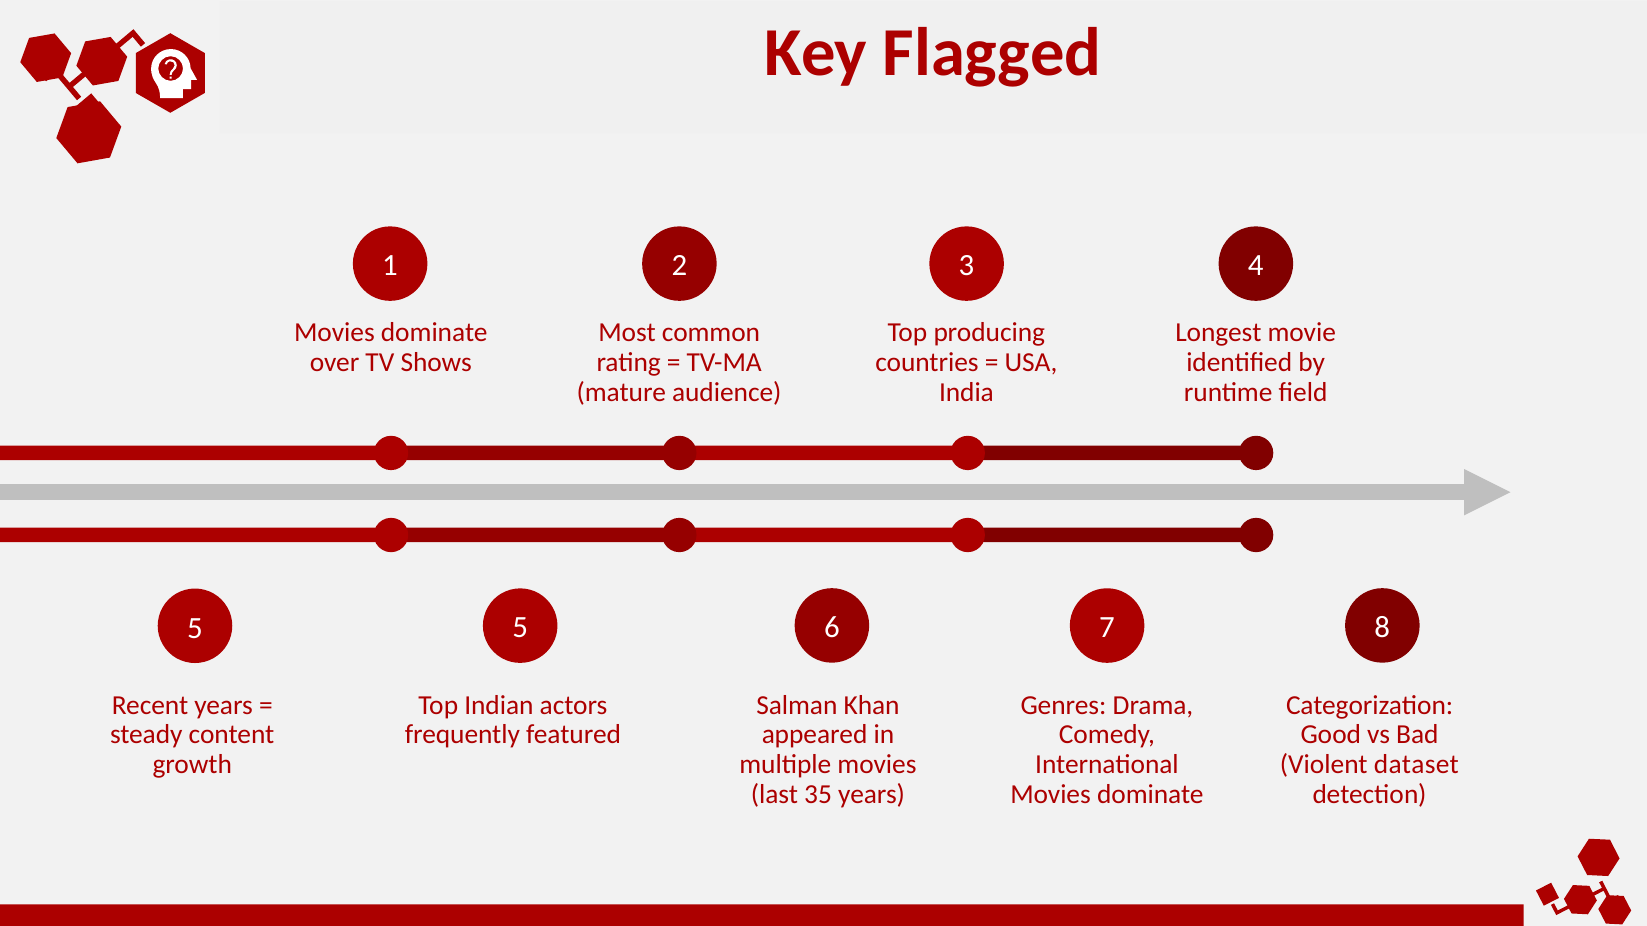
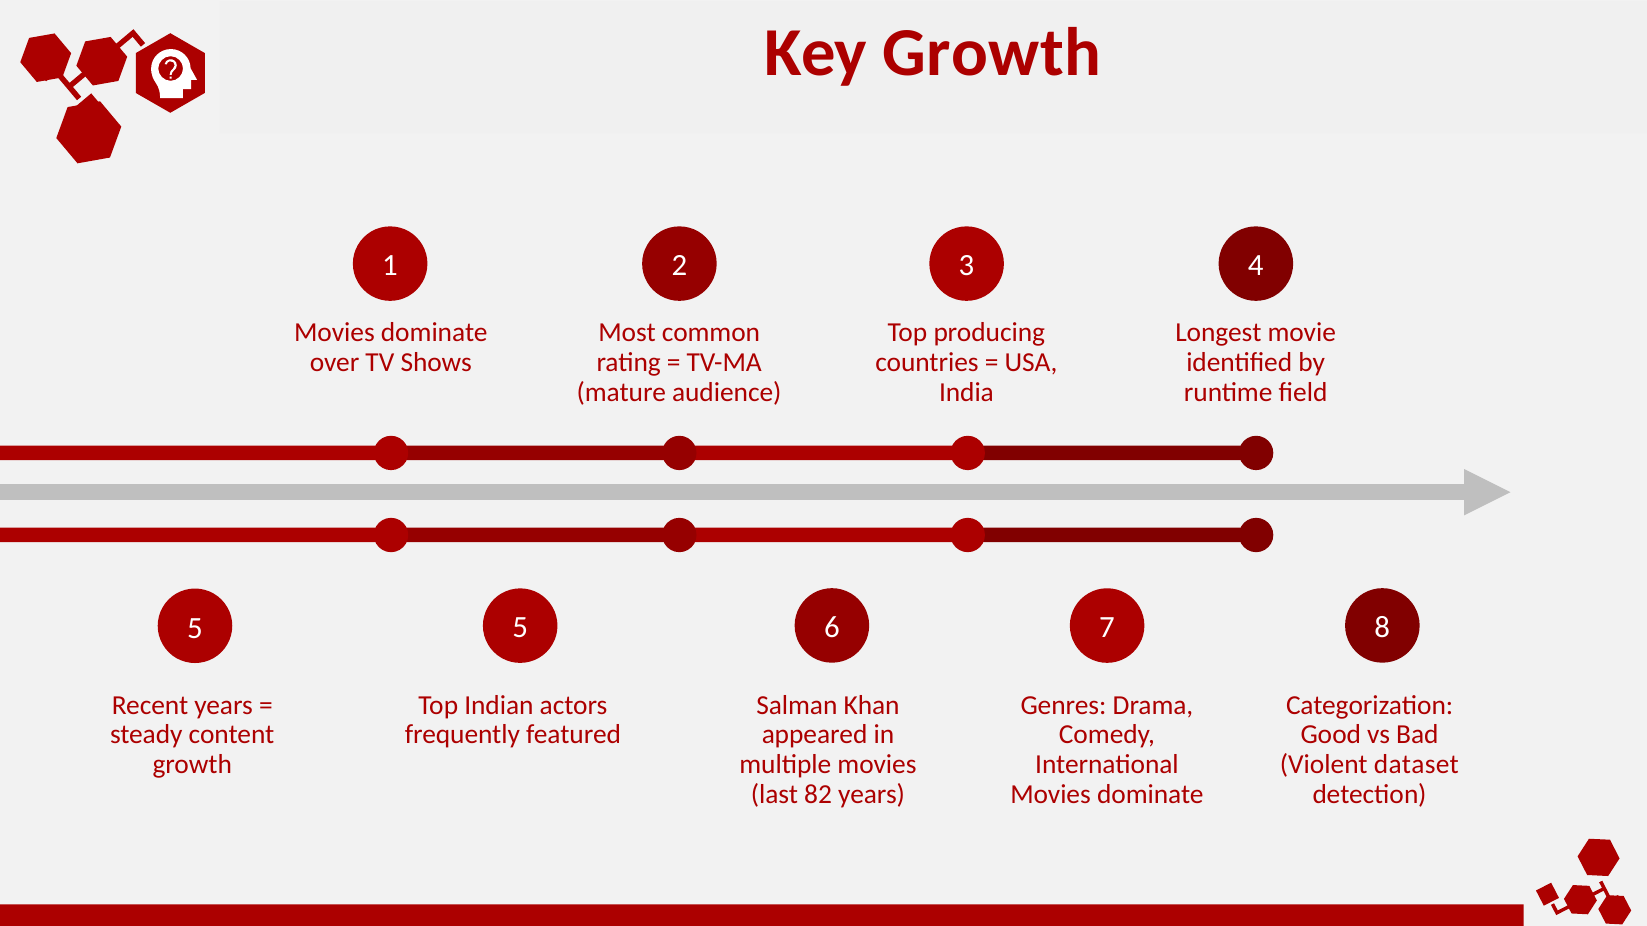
Key Flagged: Flagged -> Growth
35: 35 -> 82
